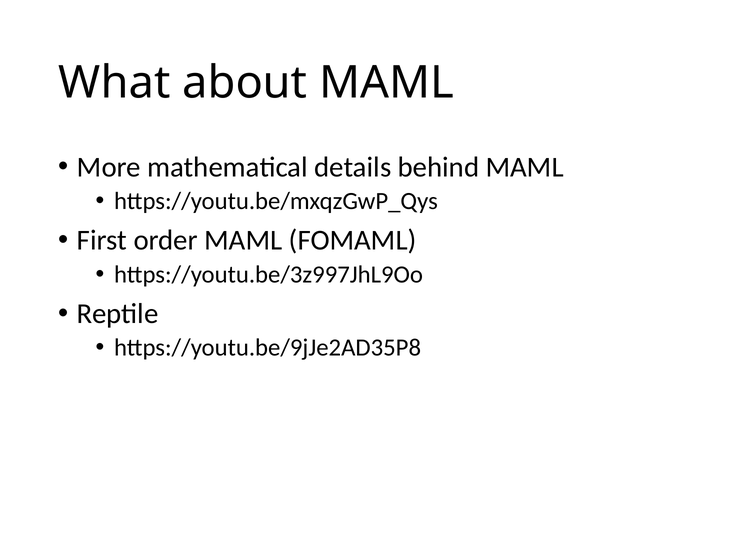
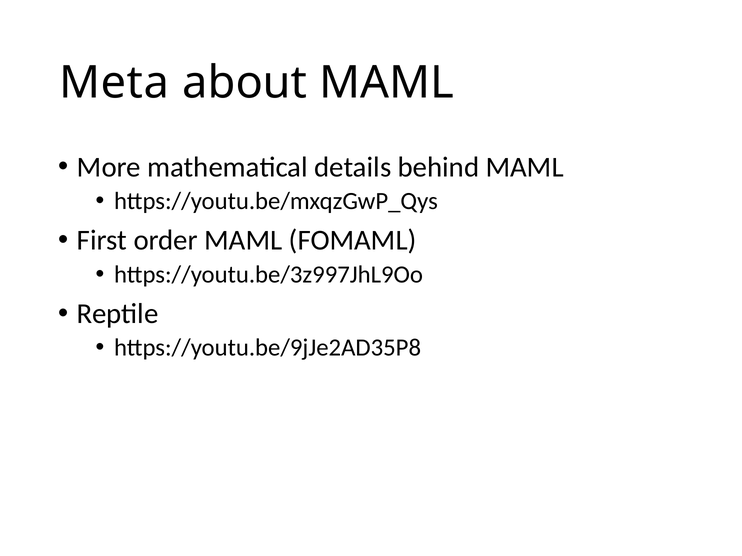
What: What -> Meta
